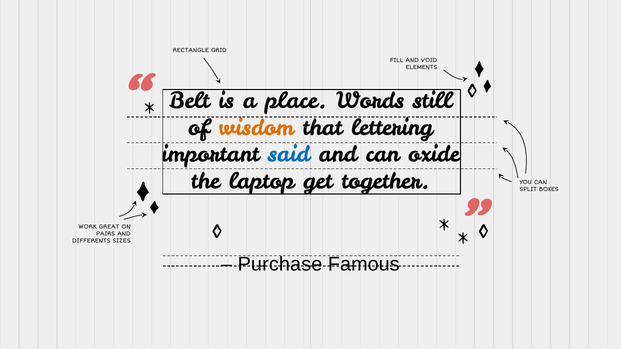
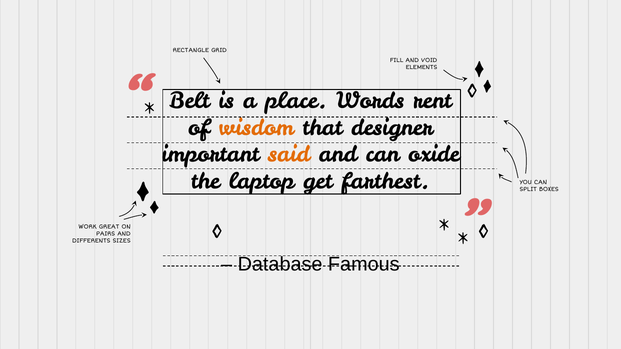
still: still -> rent
lettering: lettering -> designer
said colour: blue -> orange
together: together -> farthest
Purchase: Purchase -> Database
